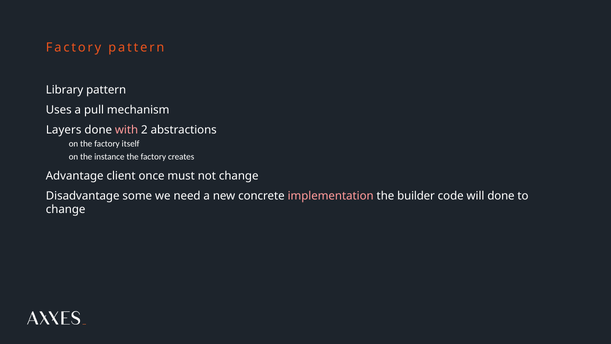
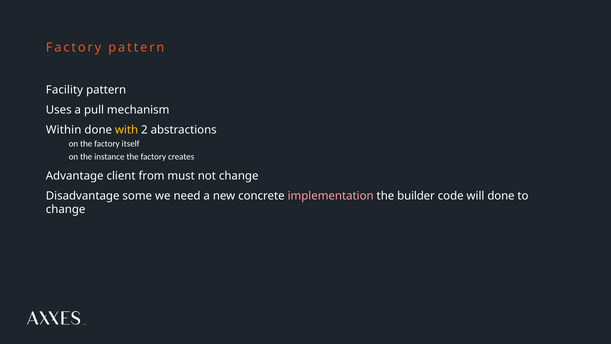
Library: Library -> Facility
Layers: Layers -> Within
with colour: pink -> yellow
once: once -> from
